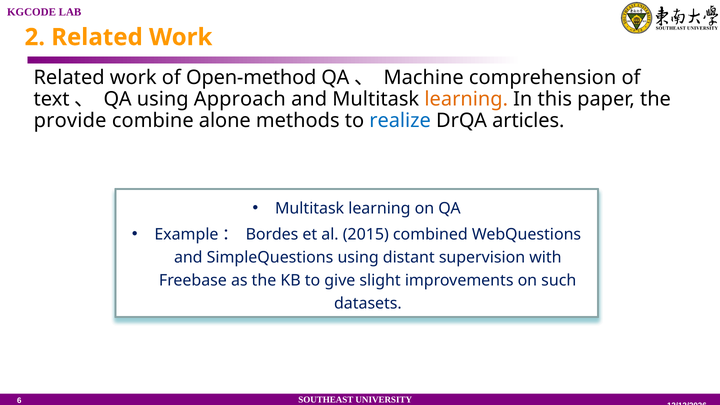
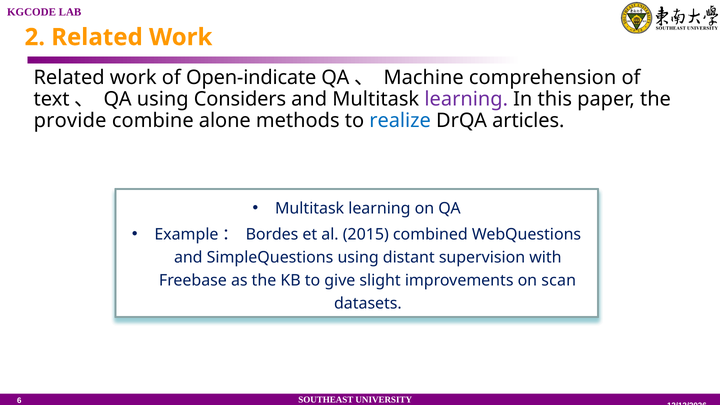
Open-method: Open-method -> Open-indicate
Approach: Approach -> Considers
learning at (466, 99) colour: orange -> purple
such: such -> scan
